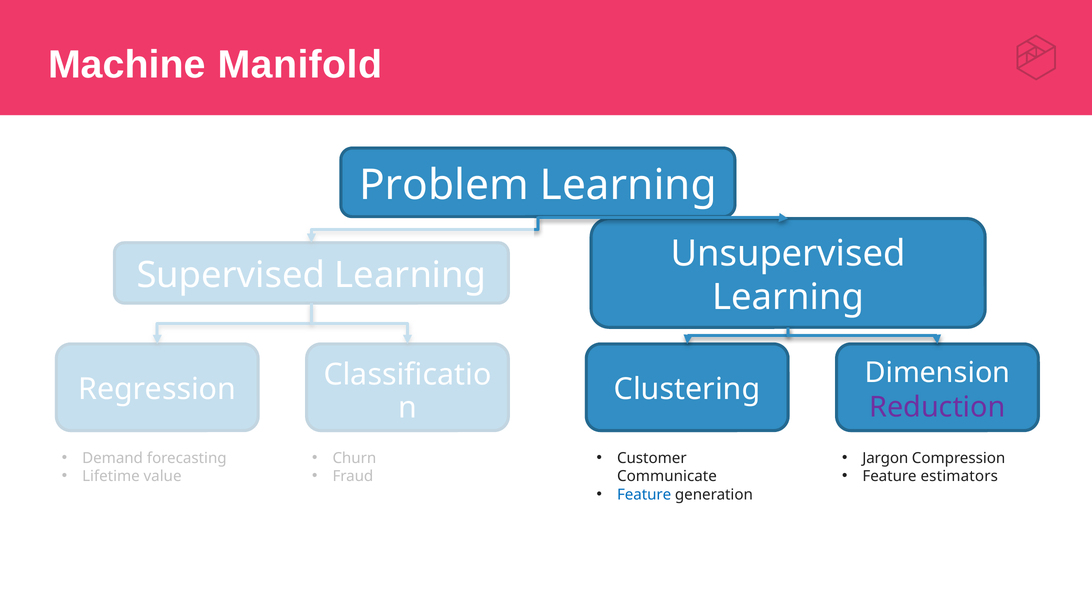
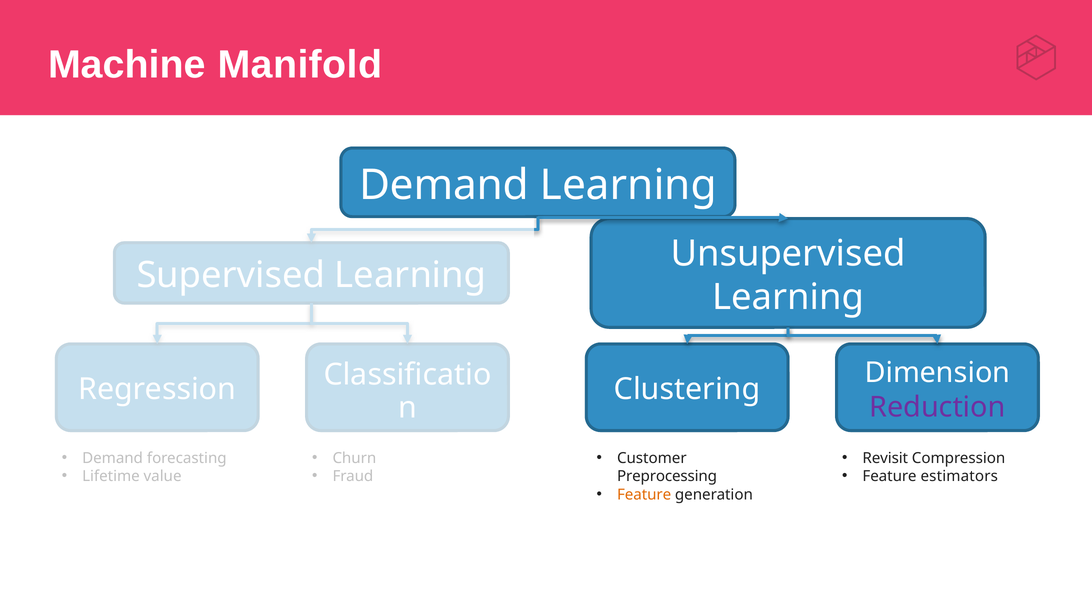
Problem at (444, 185): Problem -> Demand
Jargon: Jargon -> Revisit
Communicate: Communicate -> Preprocessing
Feature at (644, 495) colour: blue -> orange
